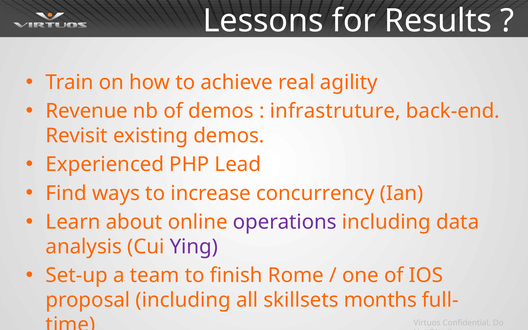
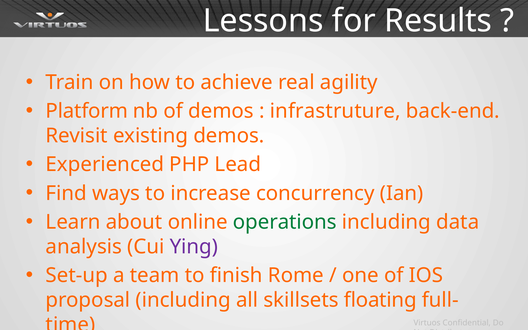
Revenue: Revenue -> Platform
operations colour: purple -> green
months: months -> floating
